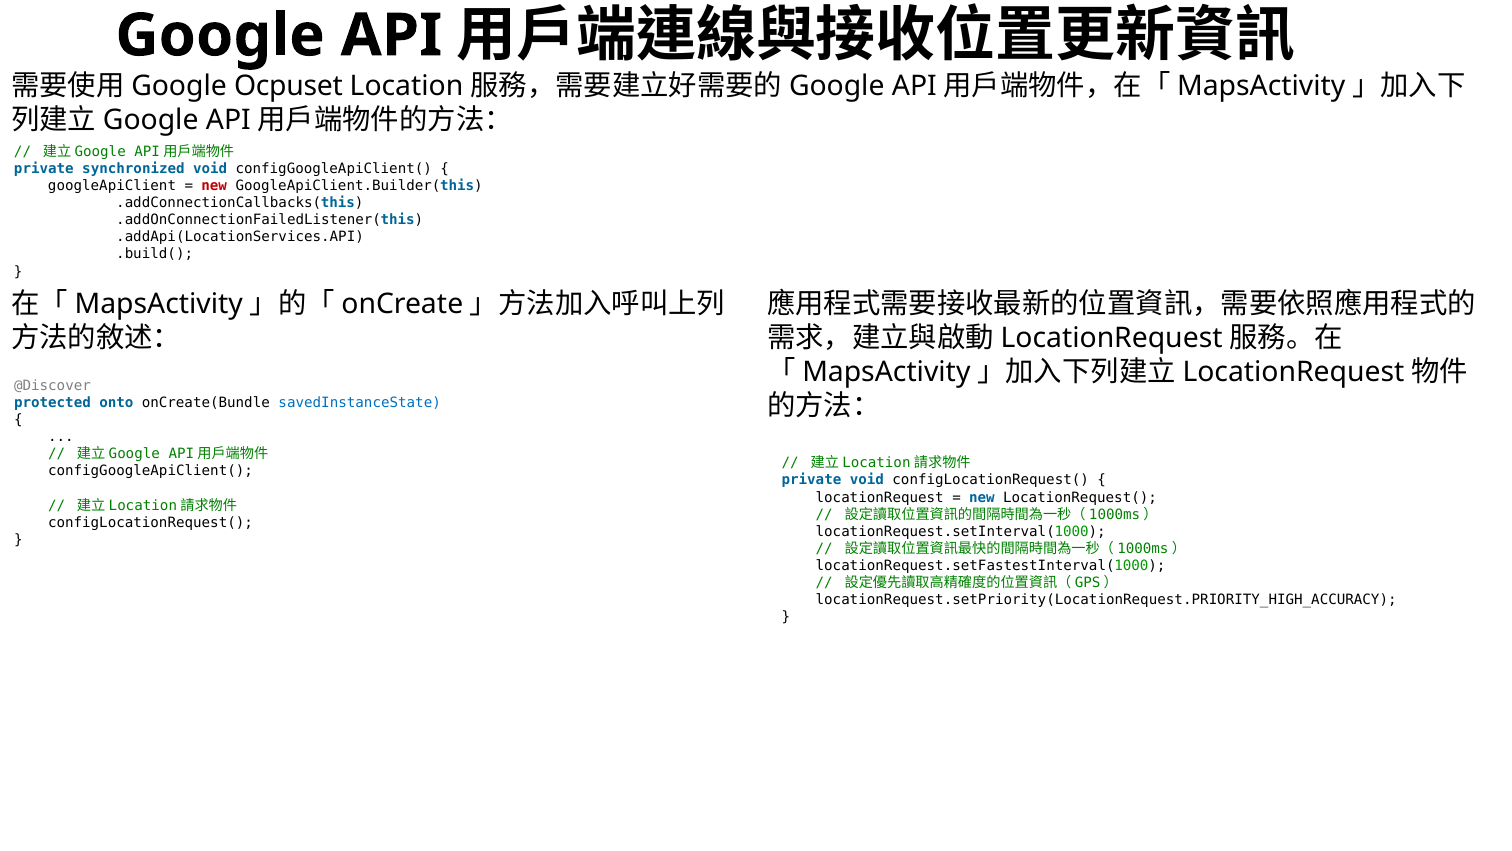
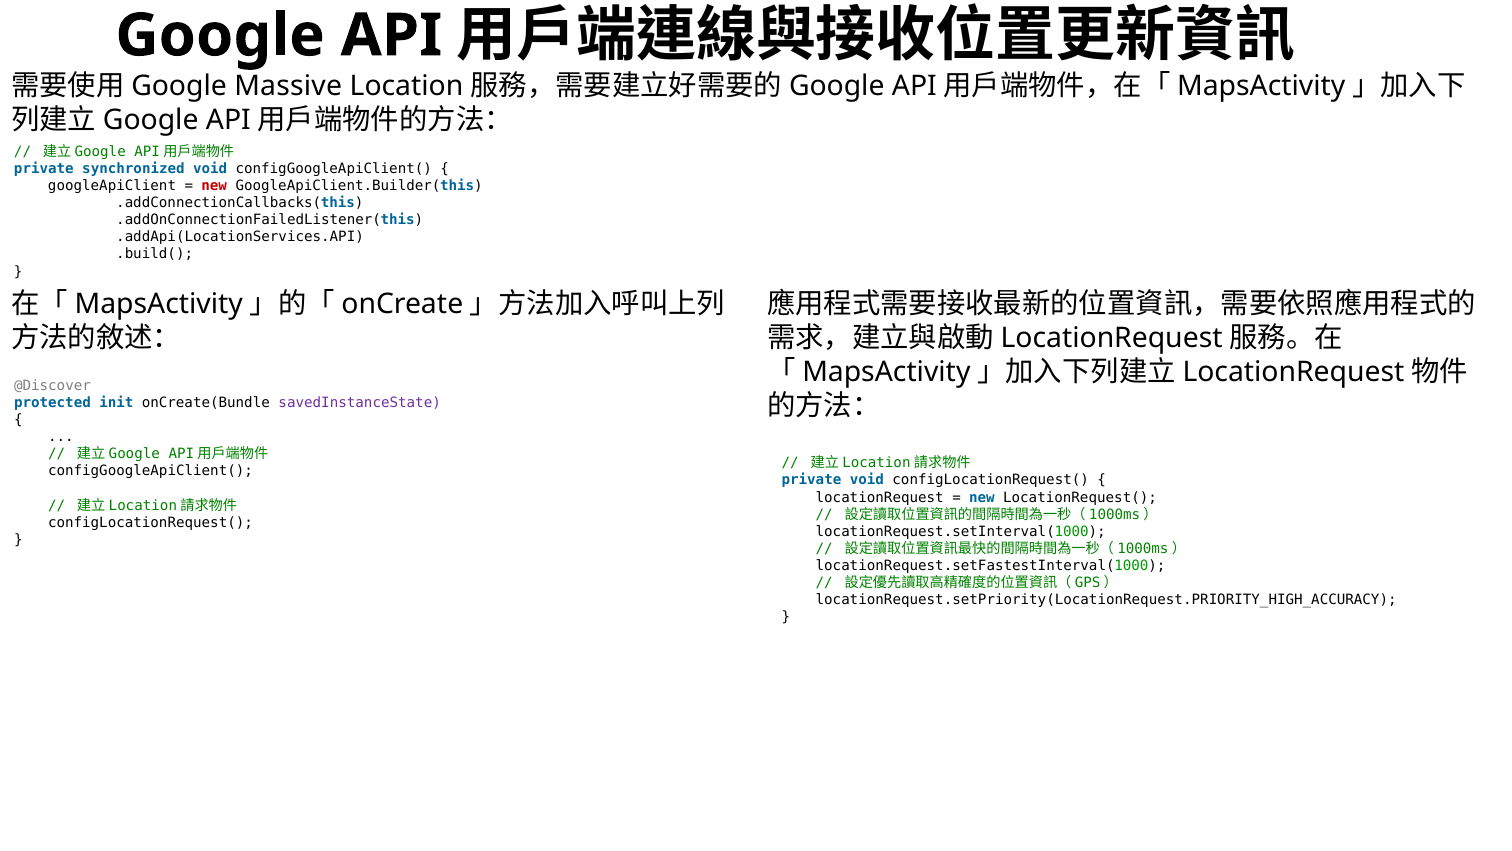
Ocpuset: Ocpuset -> Massive
onto: onto -> init
savedInstanceState colour: blue -> purple
